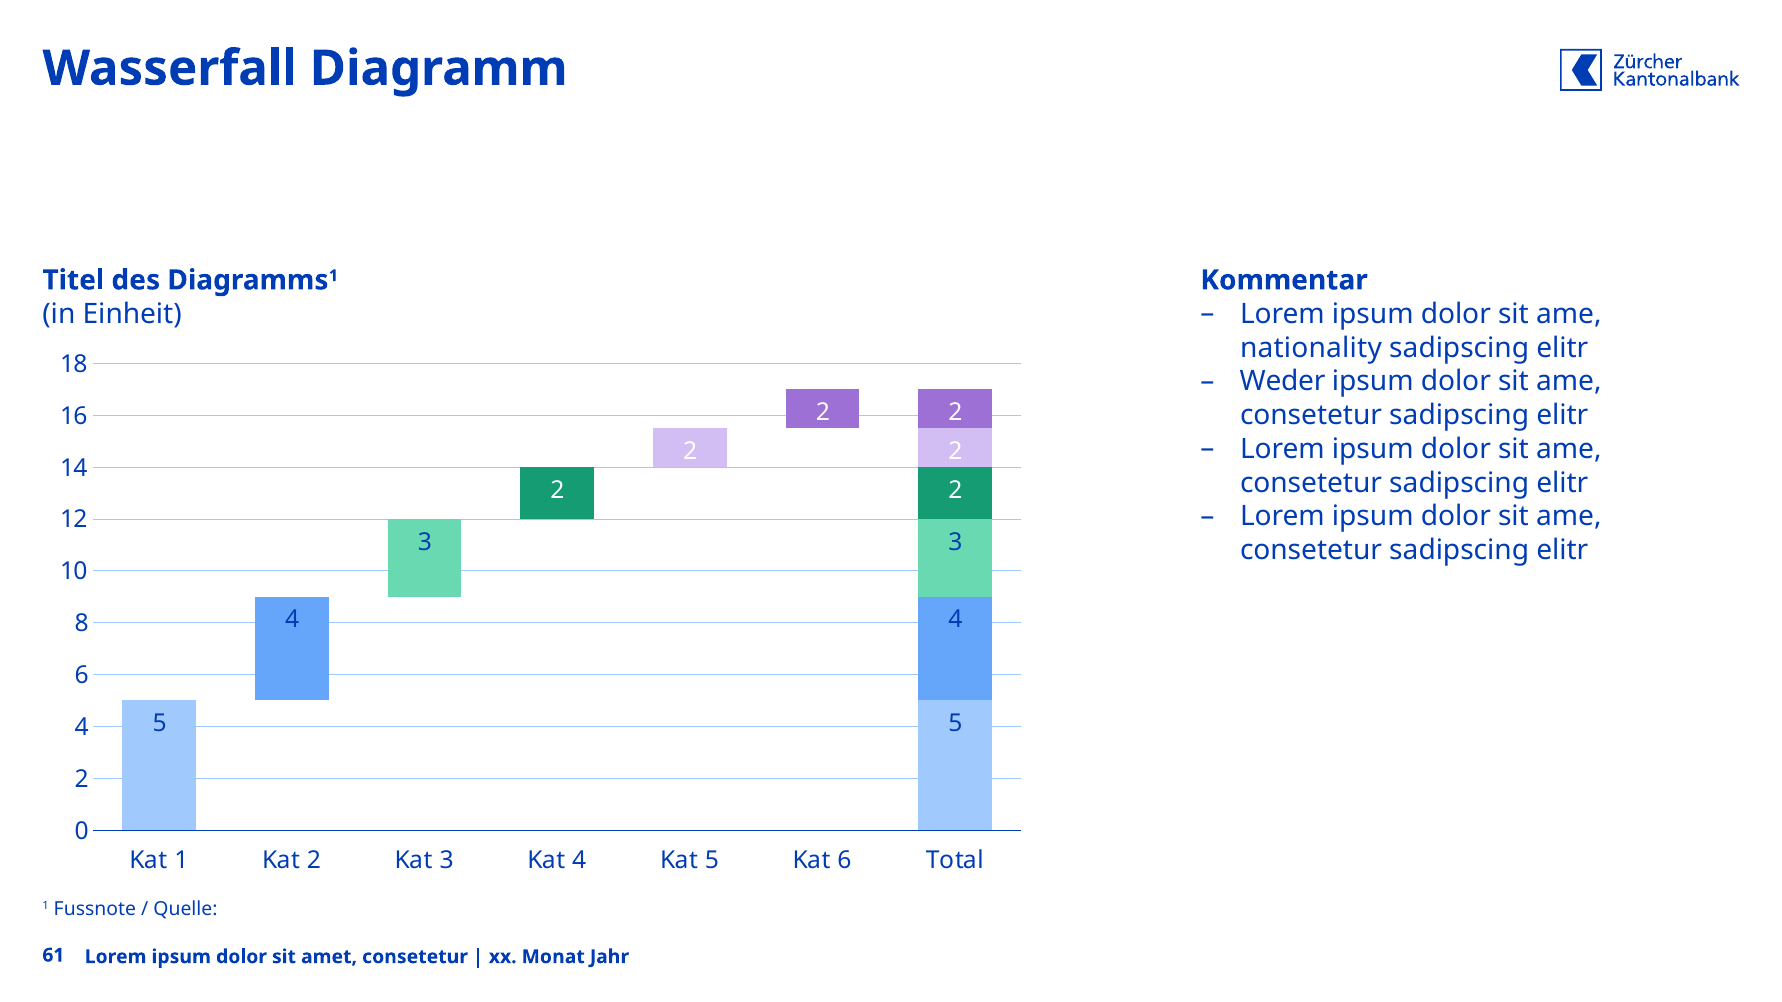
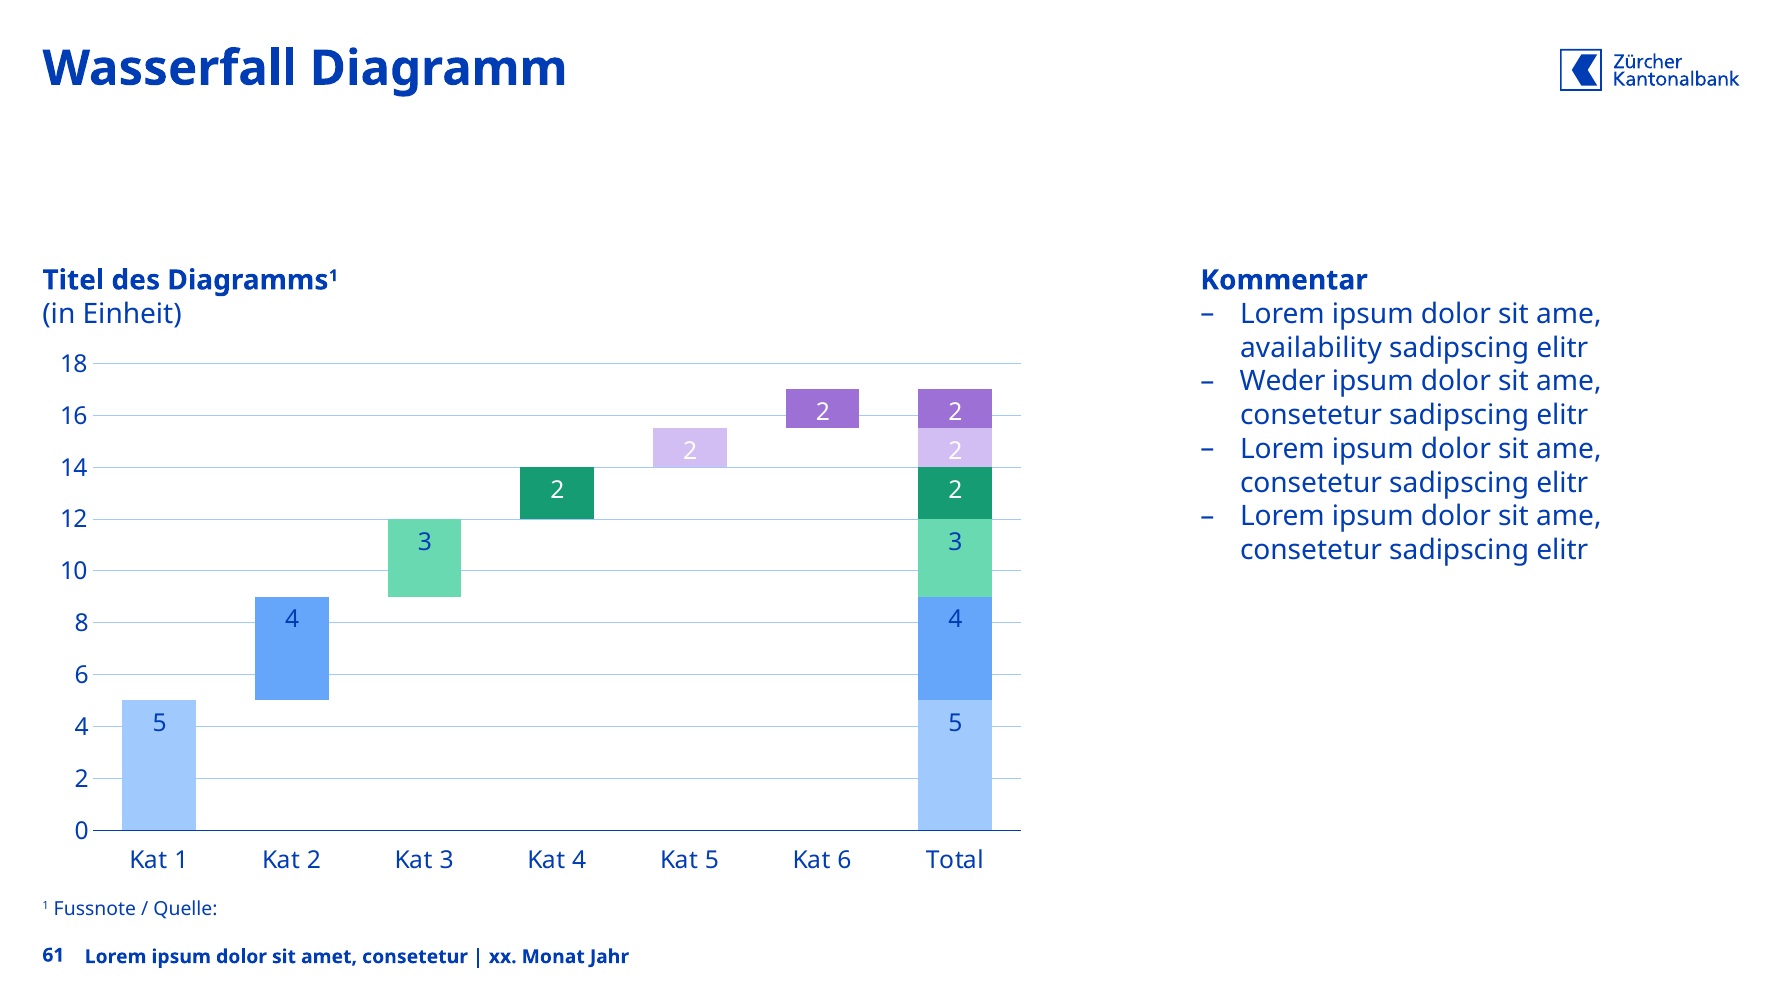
nationality: nationality -> availability
